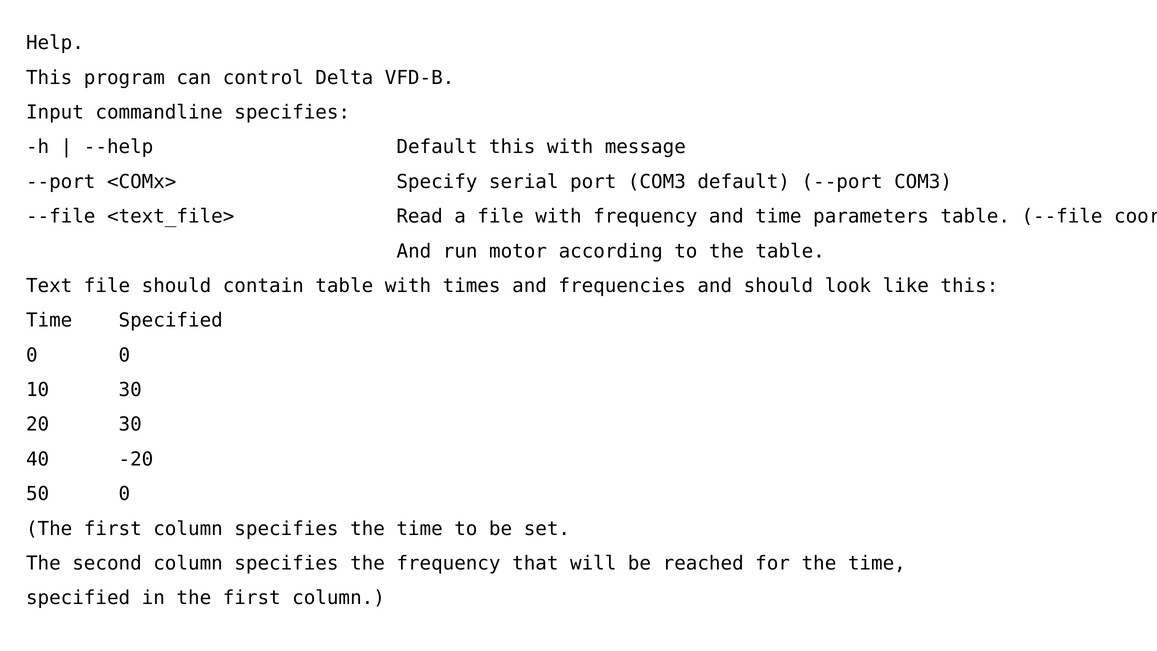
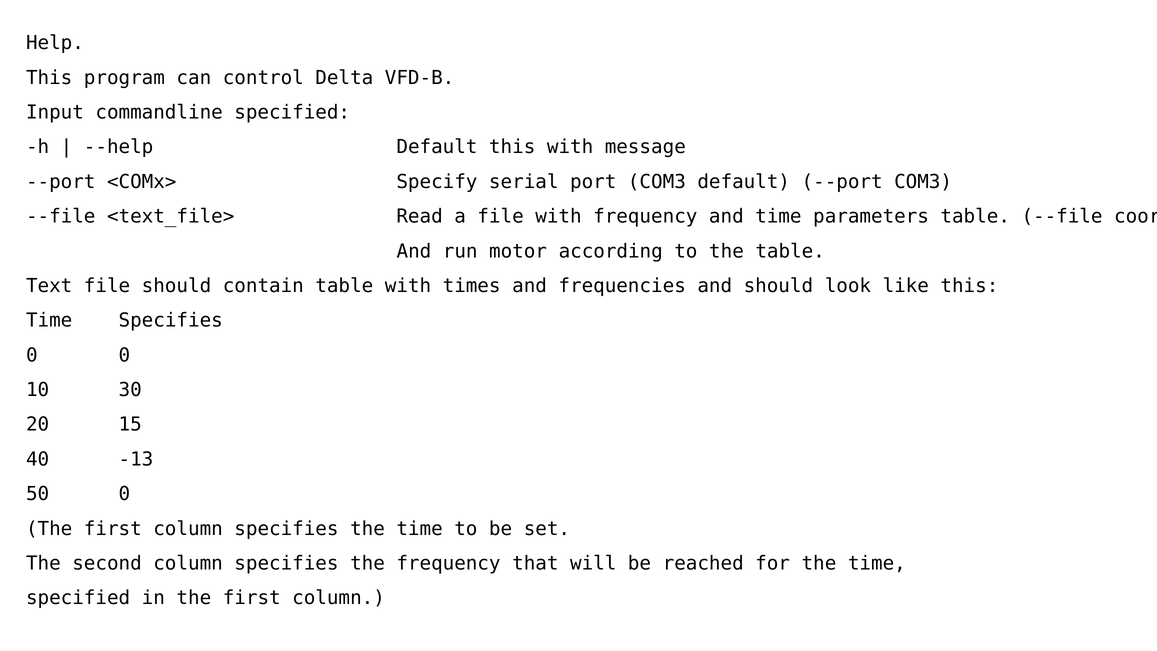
commandline specifies: specifies -> specified
Specified at (171, 320): Specified -> Specifies
20 30: 30 -> 15
-20: -20 -> -13
